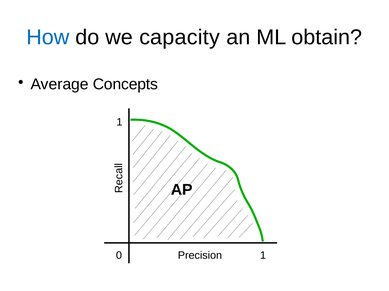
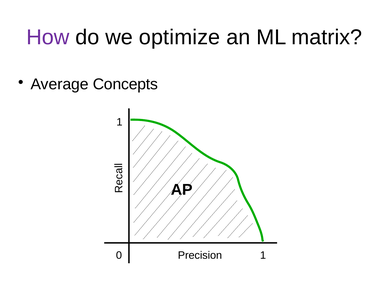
How colour: blue -> purple
capacity: capacity -> optimize
obtain: obtain -> matrix
